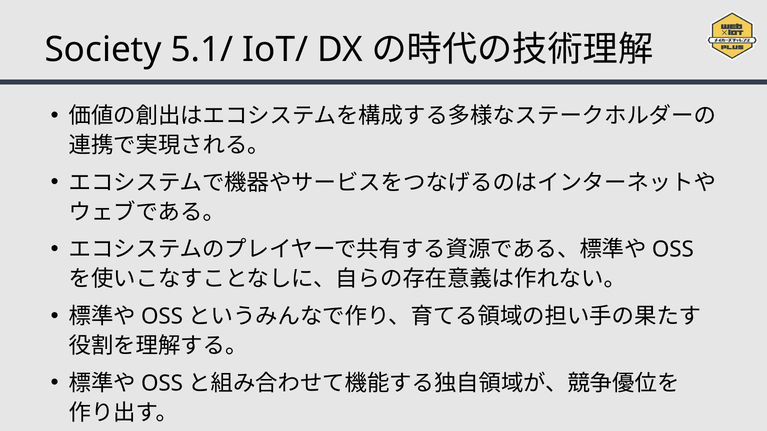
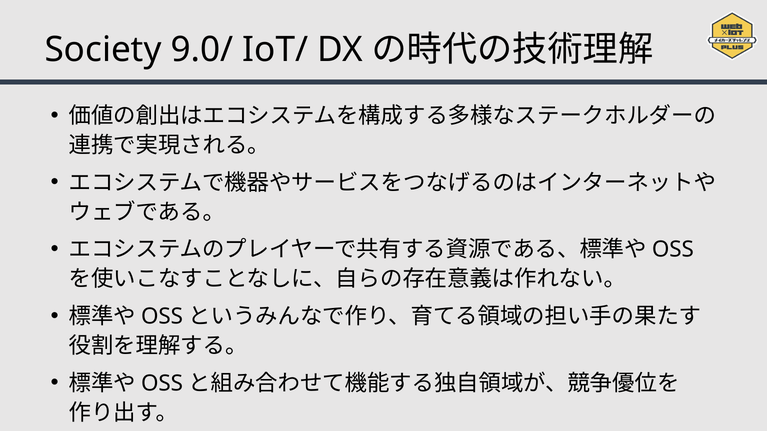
5.1/: 5.1/ -> 9.0/
